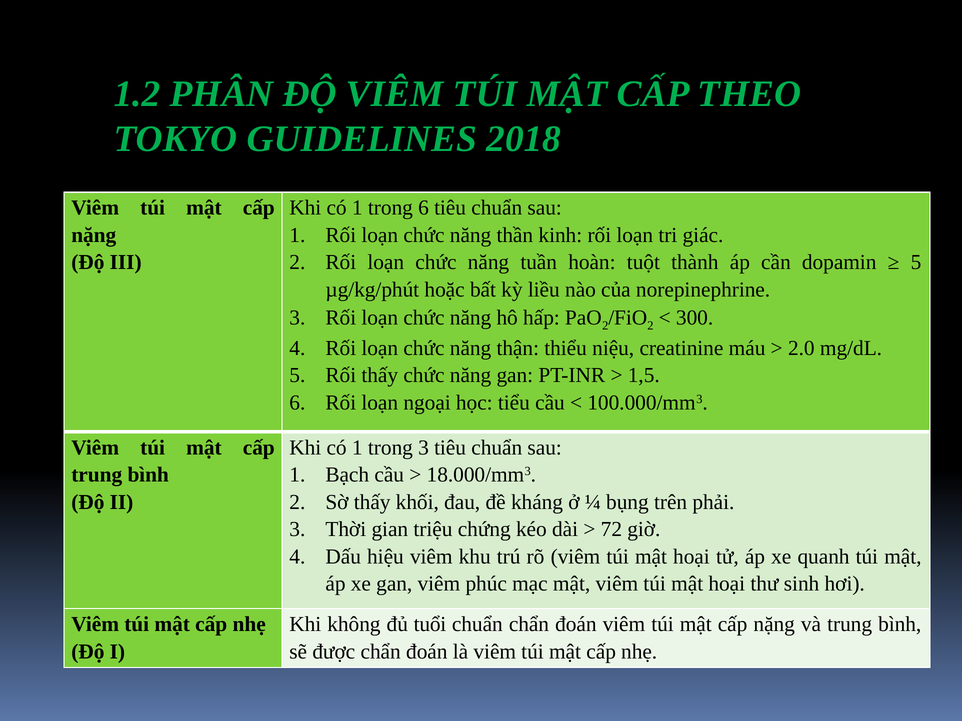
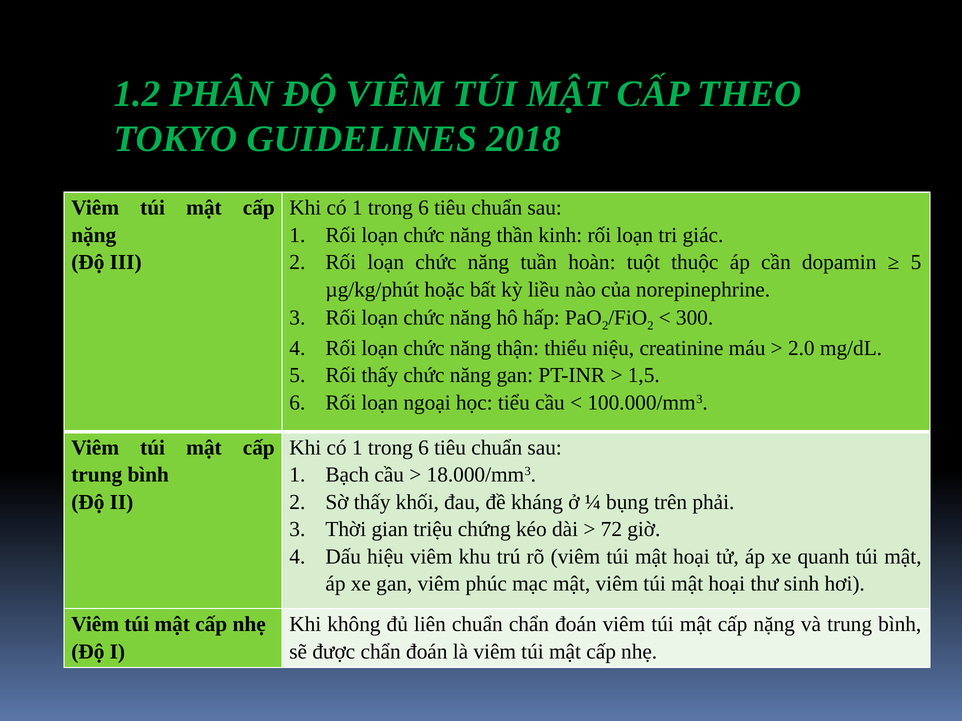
thành: thành -> thuộc
3 at (424, 448): 3 -> 6
tuổi: tuổi -> liên
